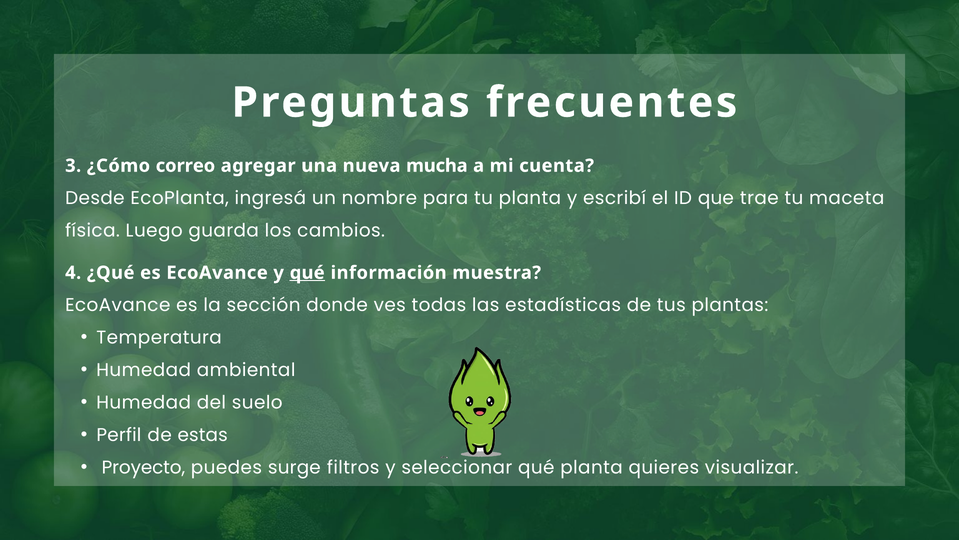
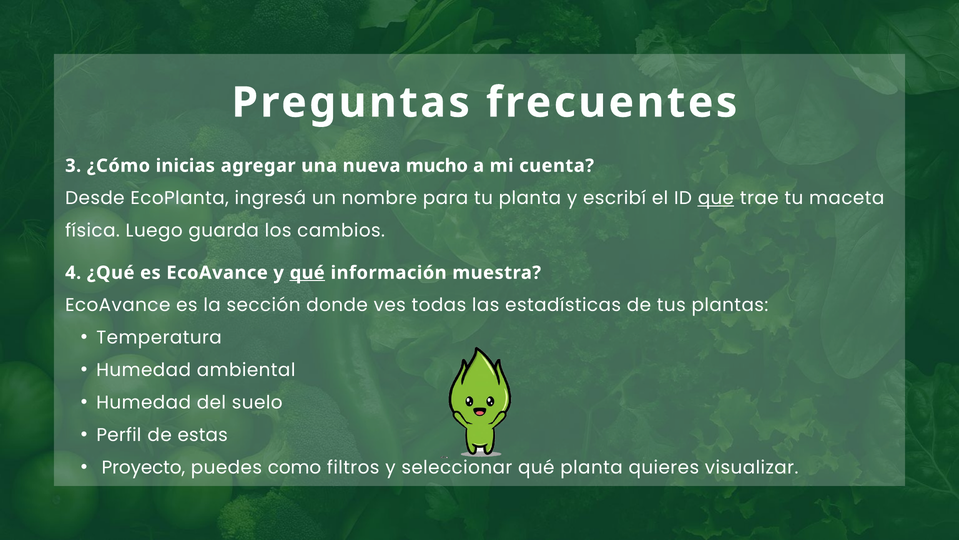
correo: correo -> inicias
mucha: mucha -> mucho
que underline: none -> present
surge: surge -> como
